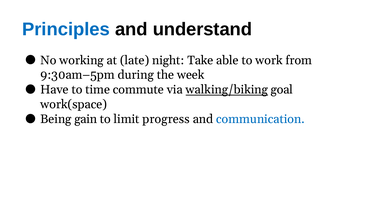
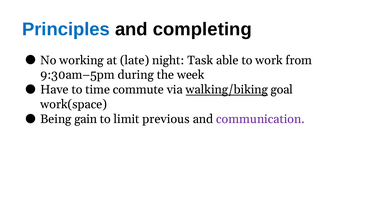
understand: understand -> completing
Take: Take -> Task
progress: progress -> previous
communication colour: blue -> purple
